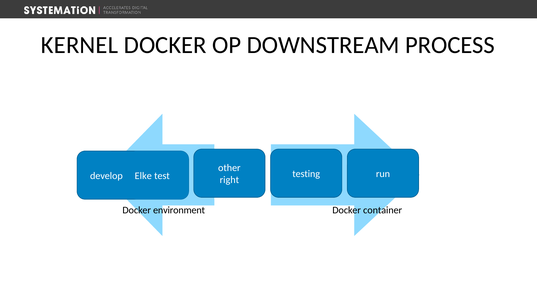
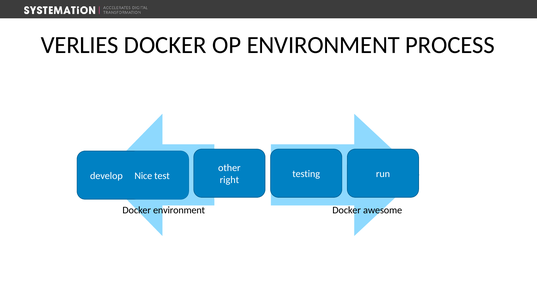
KERNEL: KERNEL -> VERLIES
OP DOWNSTREAM: DOWNSTREAM -> ENVIRONMENT
Elke: Elke -> Nice
container: container -> awesome
